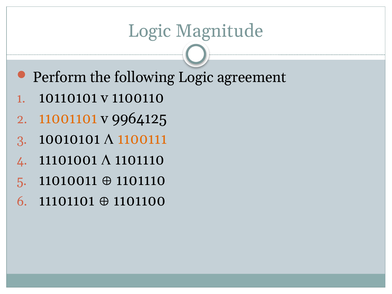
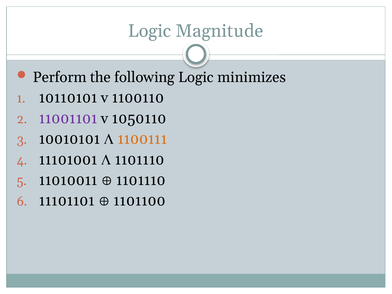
agreement: agreement -> minimizes
11001101 colour: orange -> purple
9964125: 9964125 -> 1050110
